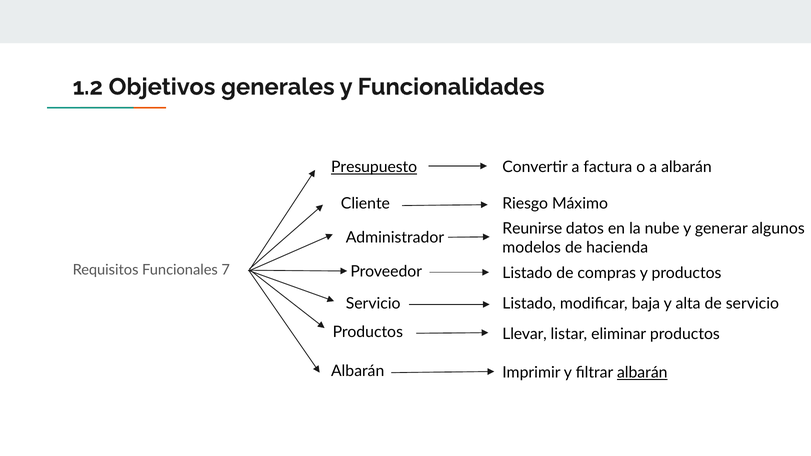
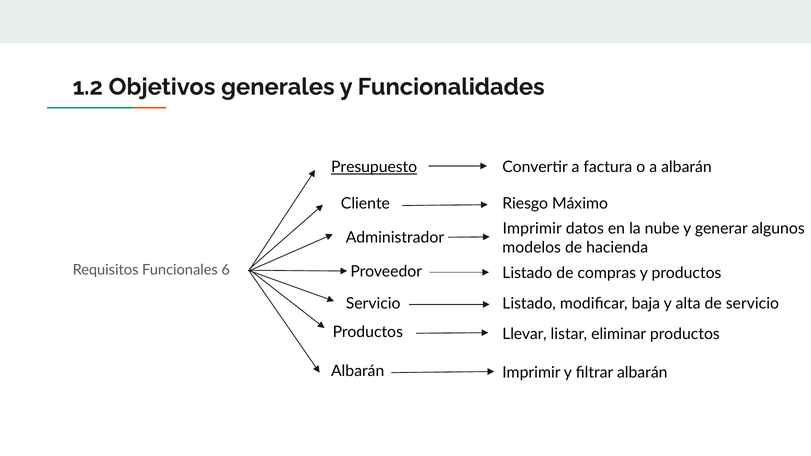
Reunirse at (532, 229): Reunirse -> Imprimir
7: 7 -> 6
albarán at (642, 373) underline: present -> none
